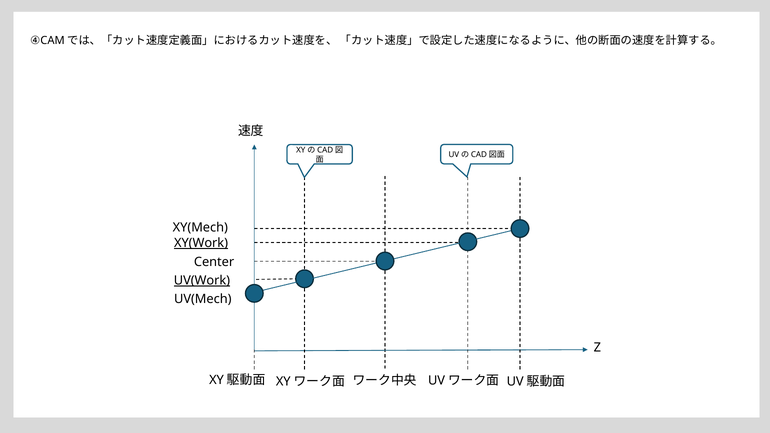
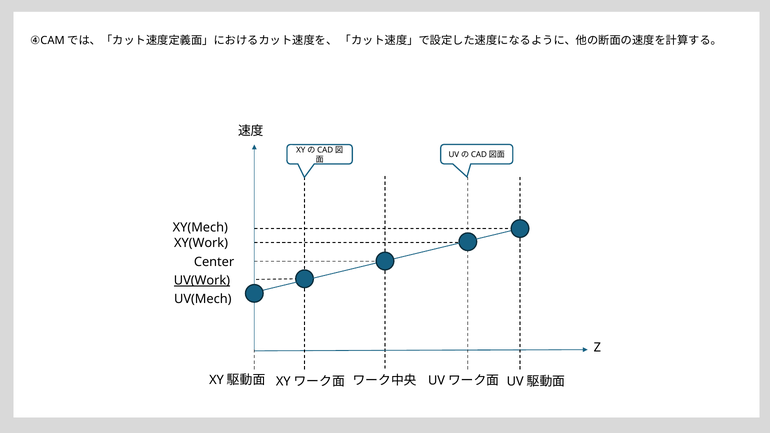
XY(Work underline: present -> none
